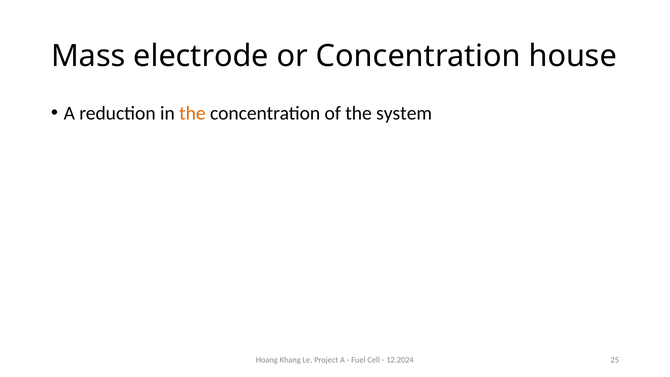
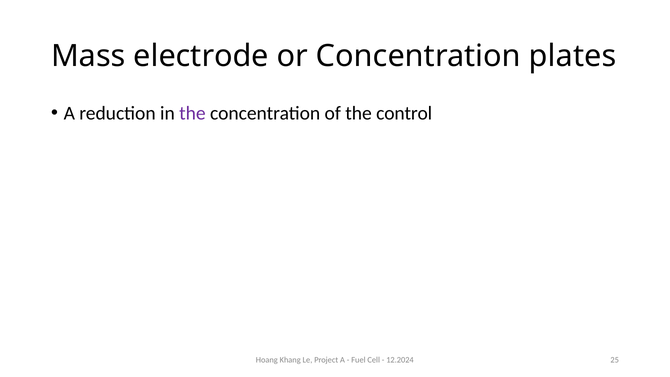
house: house -> plates
the at (192, 113) colour: orange -> purple
system: system -> control
